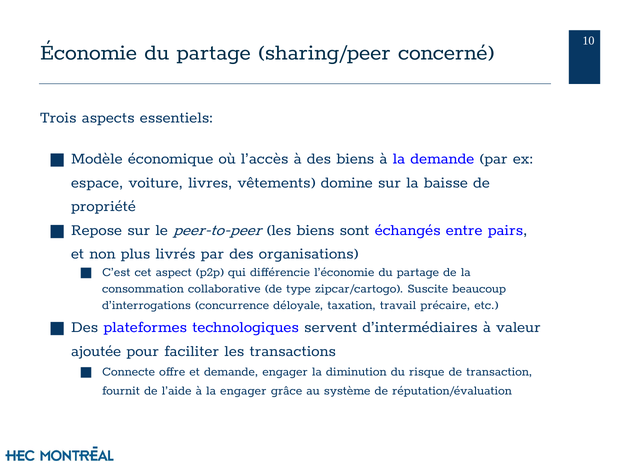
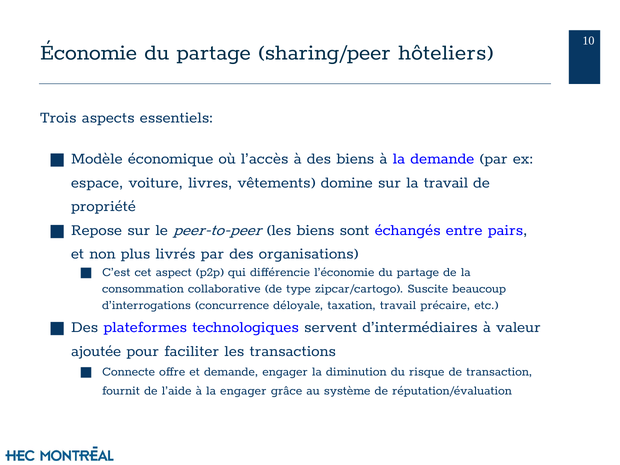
concerné: concerné -> hôteliers
la baisse: baisse -> travail
